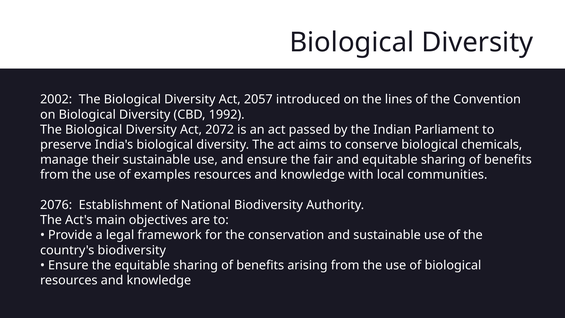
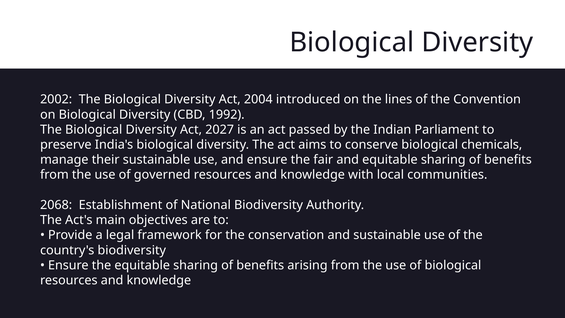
2057: 2057 -> 2004
2072: 2072 -> 2027
examples: examples -> governed
2076: 2076 -> 2068
